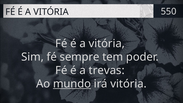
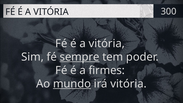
550: 550 -> 300
sempre underline: none -> present
trevas: trevas -> firmes
